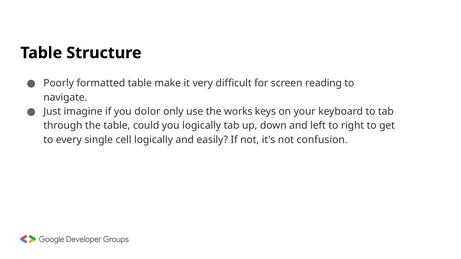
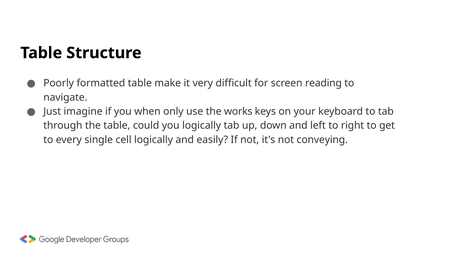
dolor: dolor -> when
confusion: confusion -> conveying
